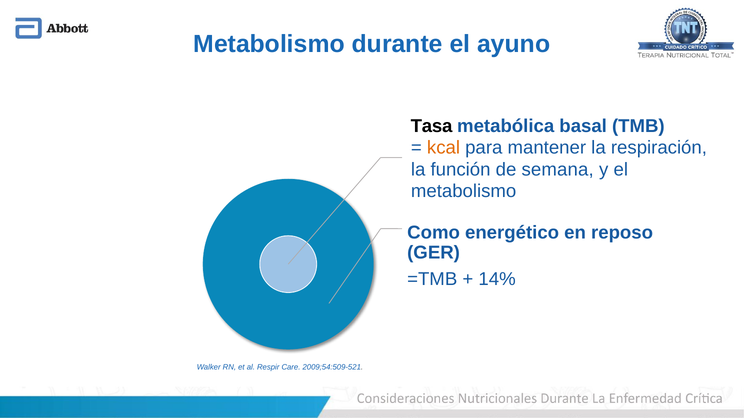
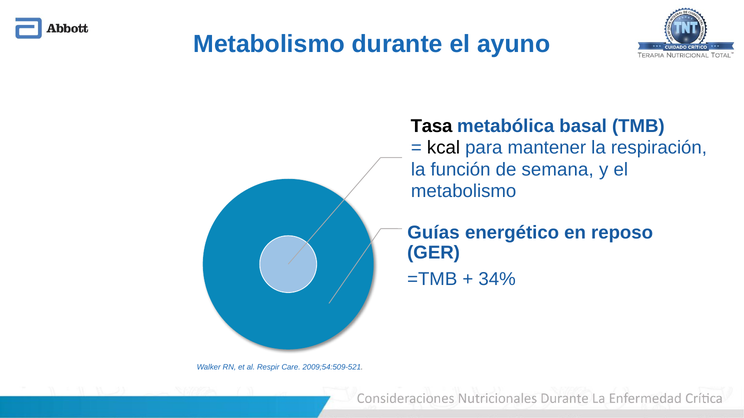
kcal colour: orange -> black
Como: Como -> Guías
14%: 14% -> 34%
